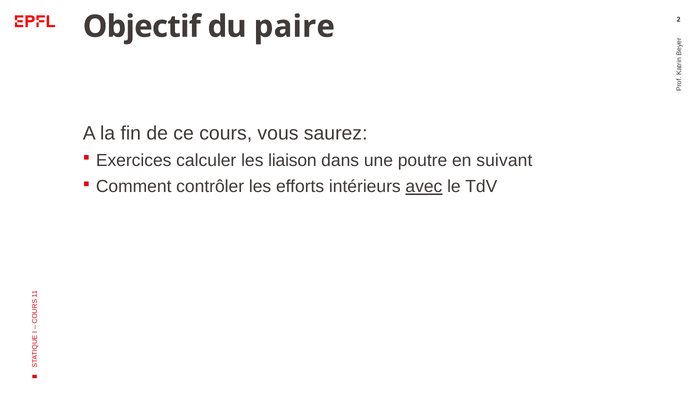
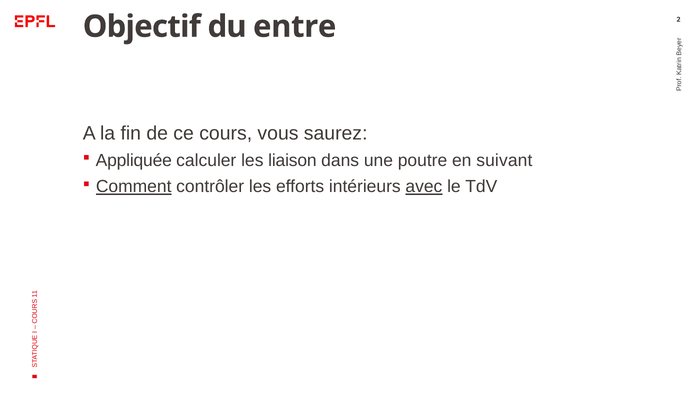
paire: paire -> entre
Exercices: Exercices -> Appliquée
Comment underline: none -> present
